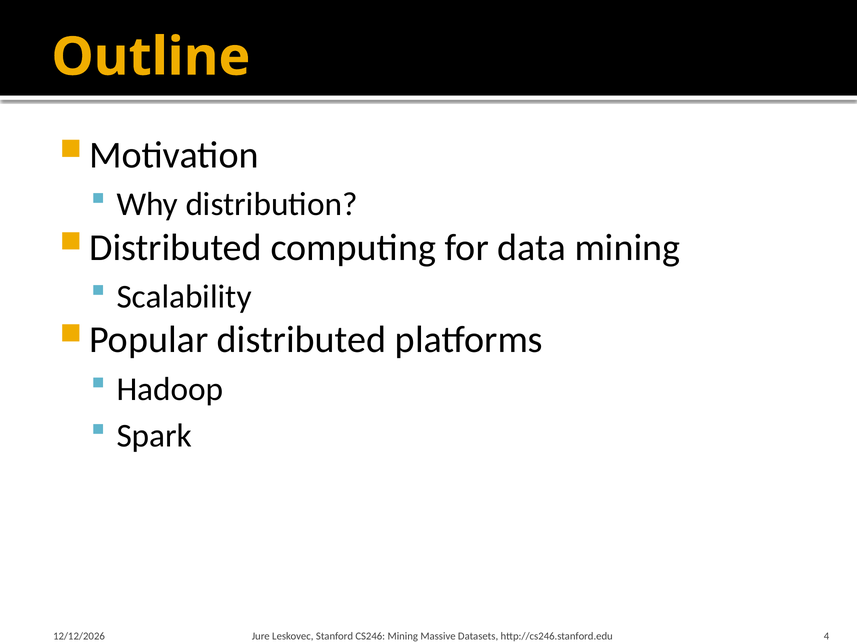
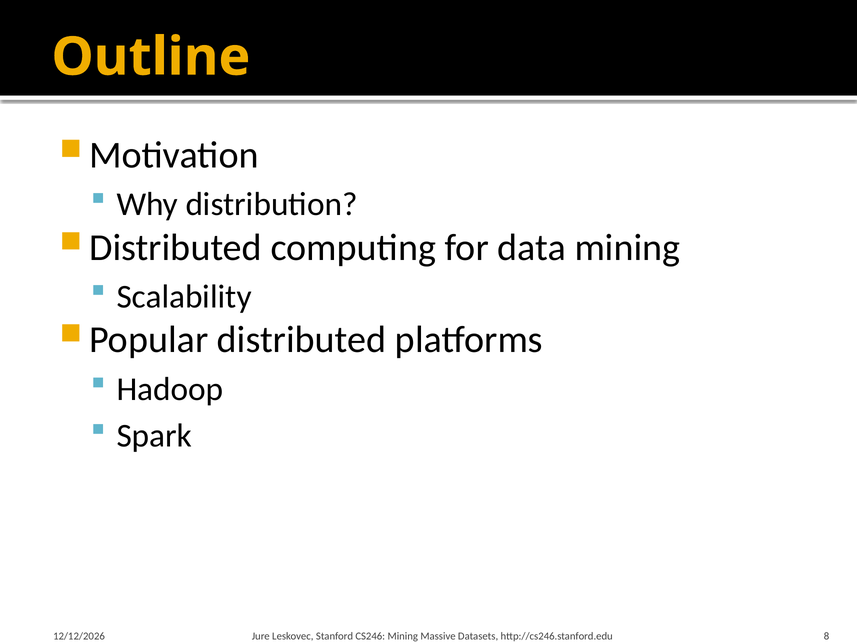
4: 4 -> 8
